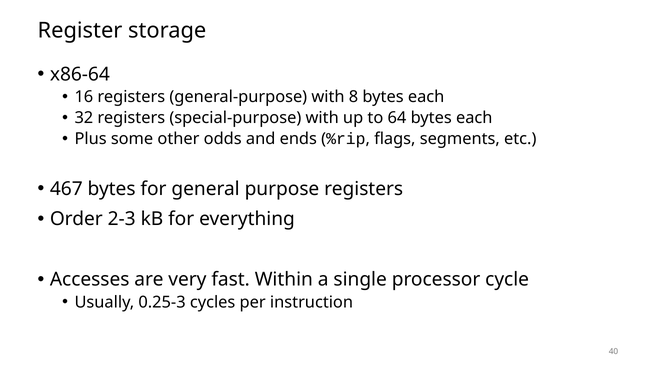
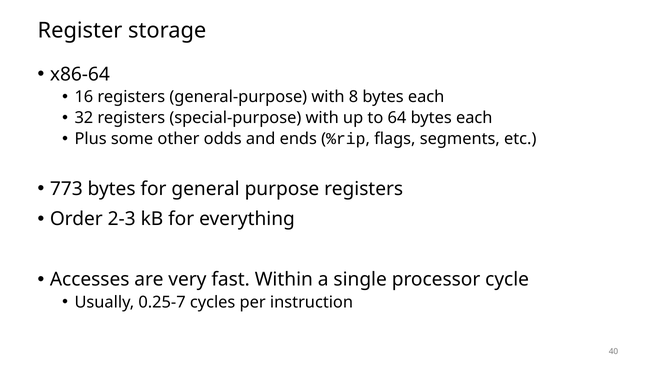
467: 467 -> 773
0.25-3: 0.25-3 -> 0.25-7
